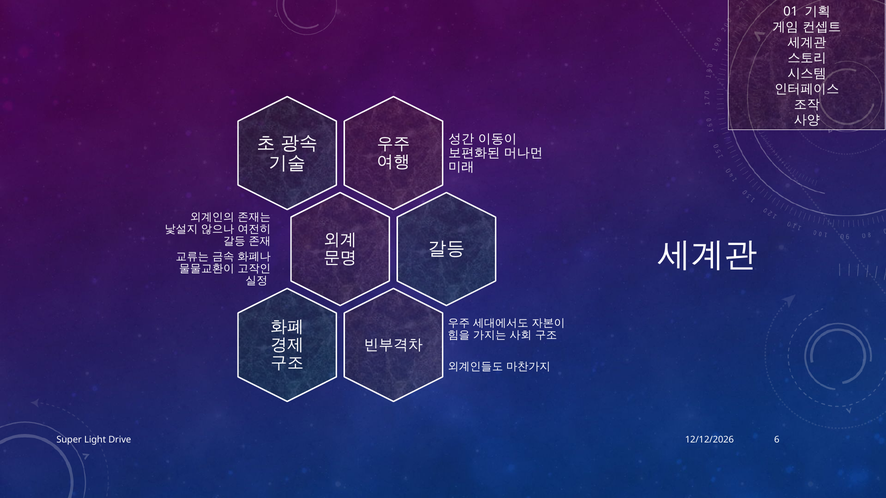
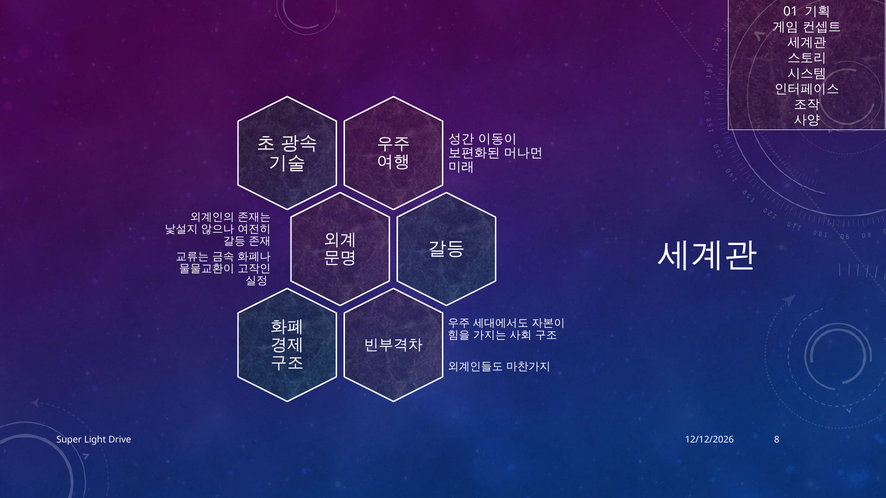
6: 6 -> 8
